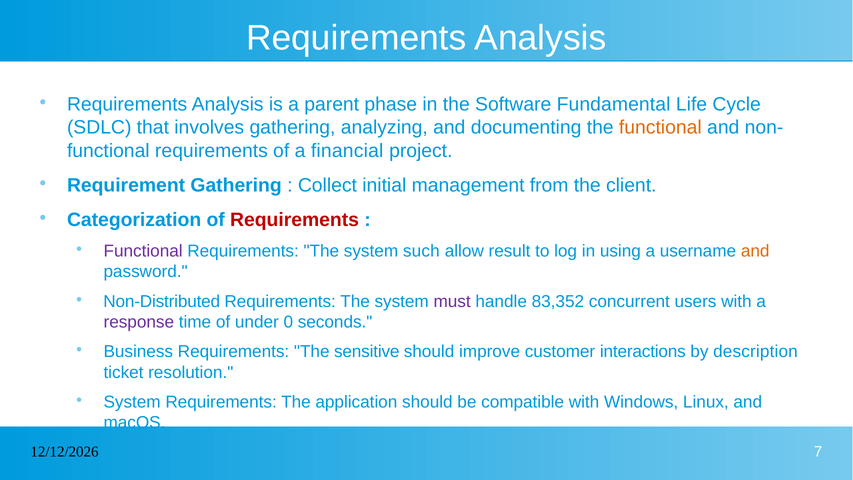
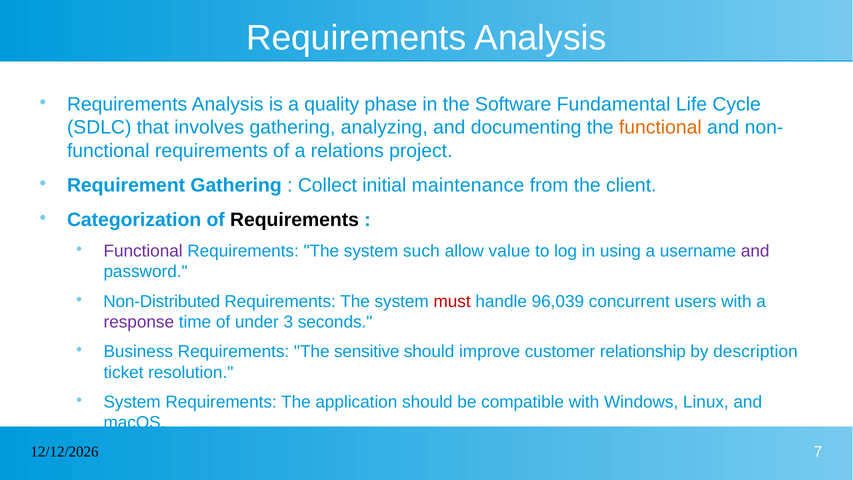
parent: parent -> quality
financial: financial -> relations
management: management -> maintenance
Requirements at (295, 220) colour: red -> black
result: result -> value
and at (755, 251) colour: orange -> purple
must colour: purple -> red
83,352: 83,352 -> 96,039
0: 0 -> 3
interactions: interactions -> relationship
